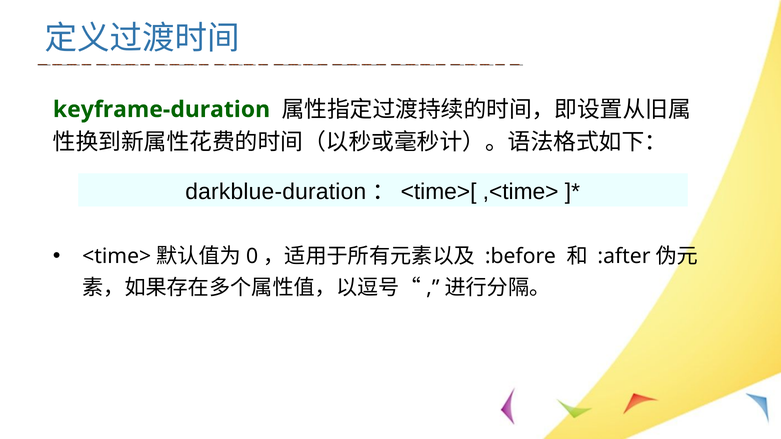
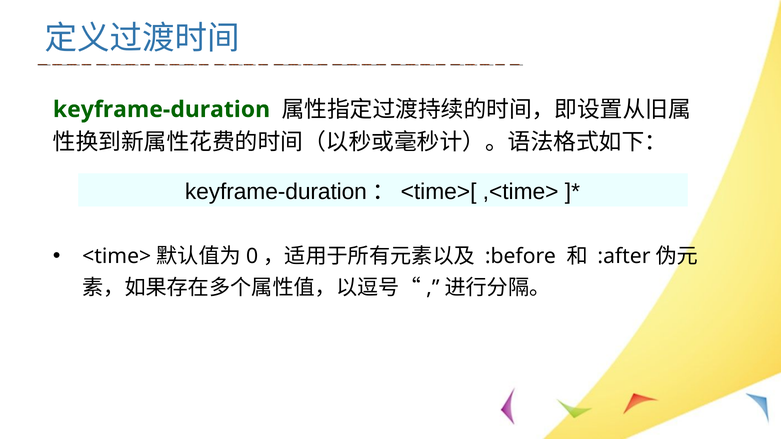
darkblue-duration at (276, 192): darkblue-duration -> keyframe-duration
